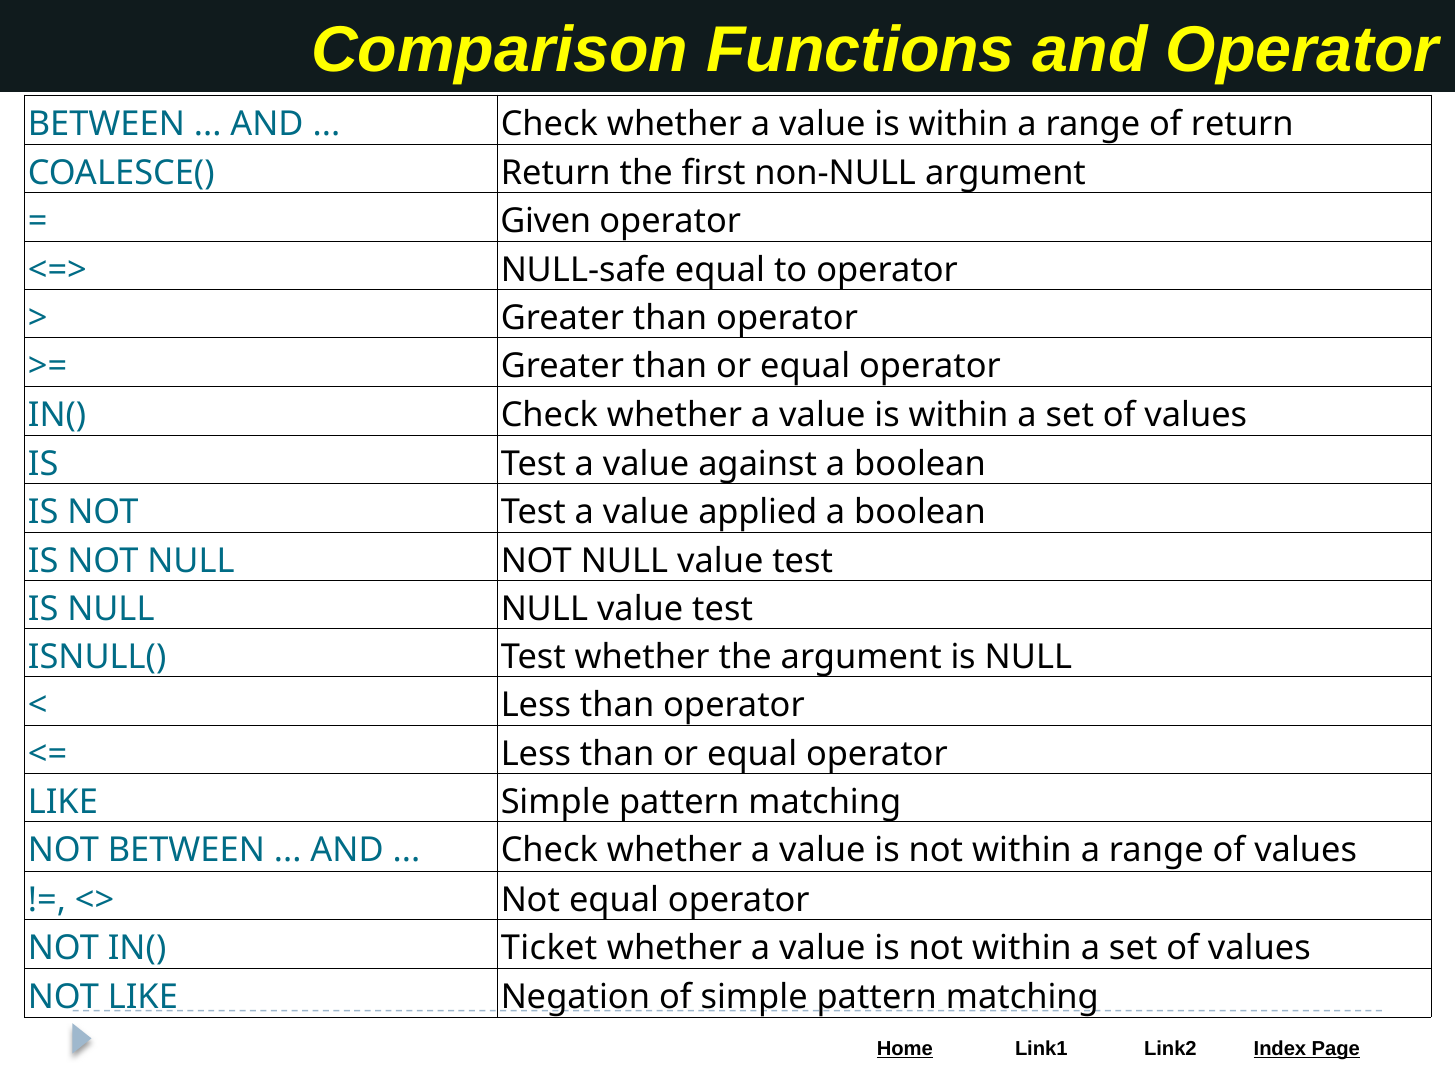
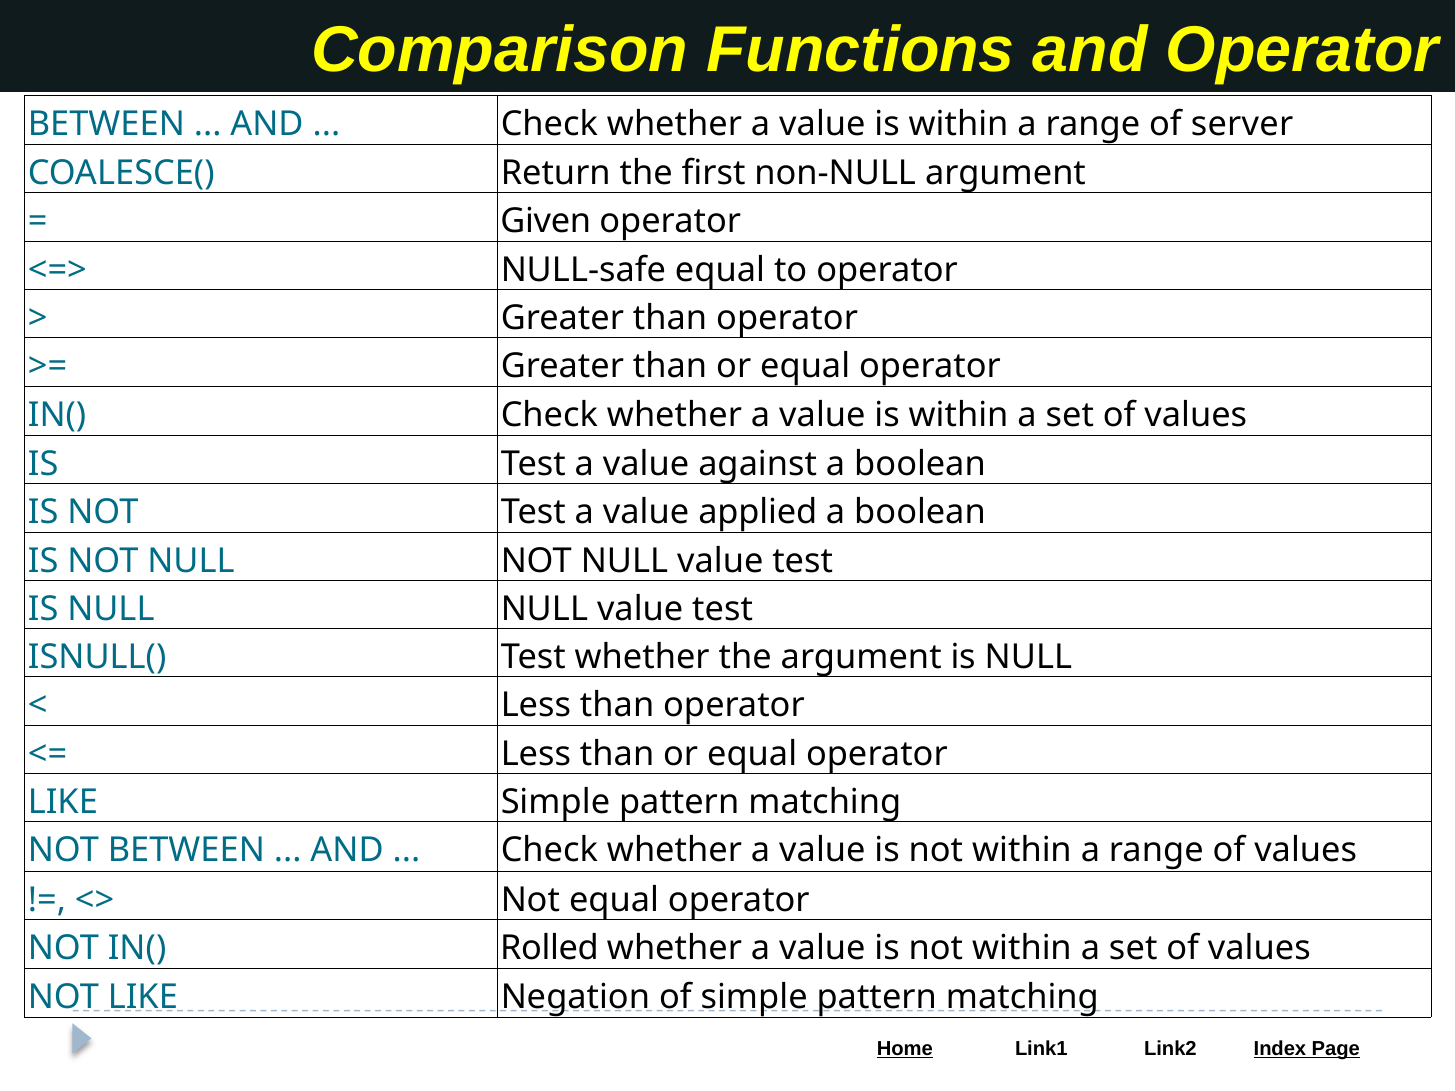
of return: return -> server
Ticket: Ticket -> Rolled
